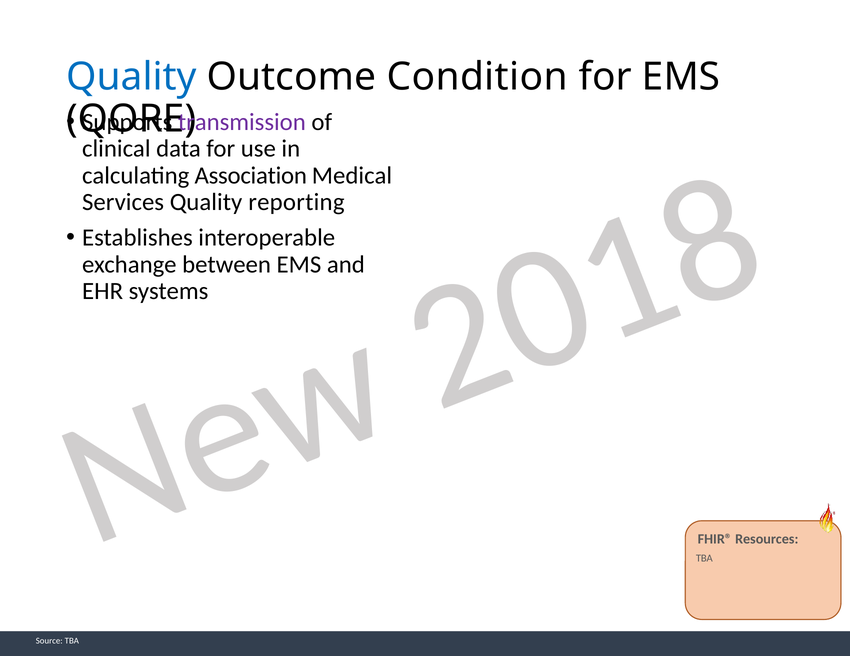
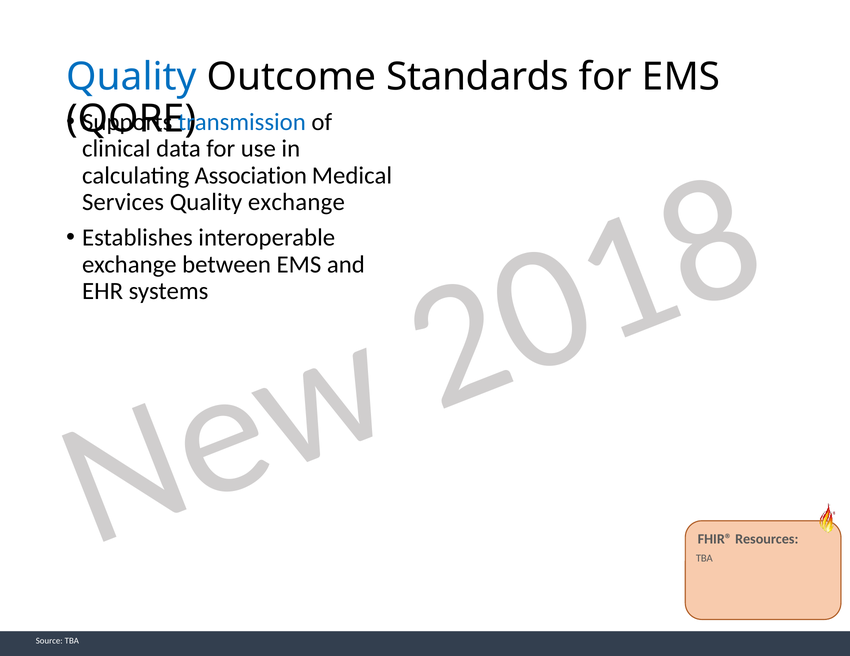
Condition: Condition -> Standards
transmission colour: purple -> blue
Quality reporting: reporting -> exchange
